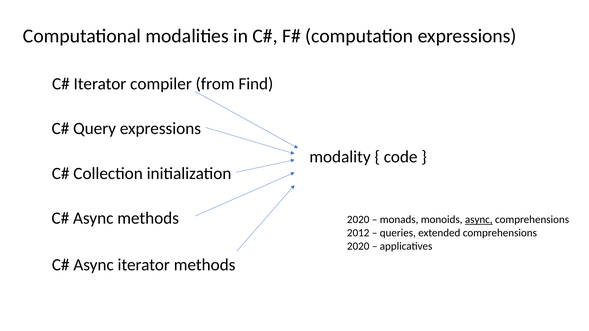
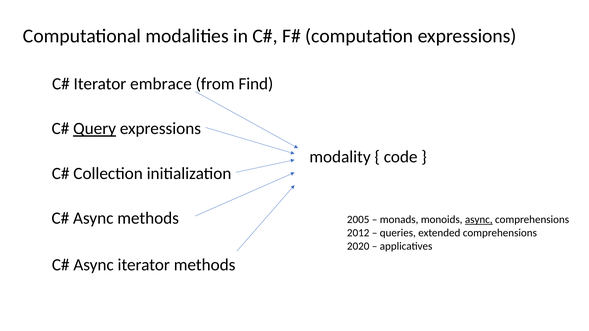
compiler: compiler -> embrace
Query underline: none -> present
2020 at (358, 220): 2020 -> 2005
